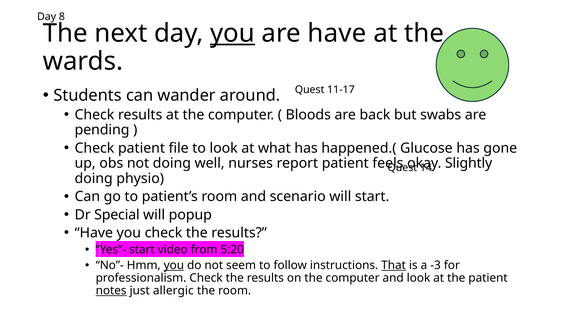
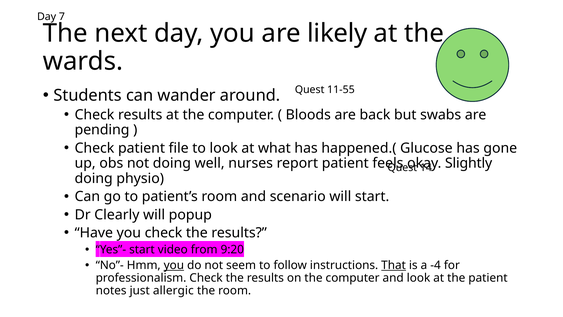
8: 8 -> 7
you at (232, 33) underline: present -> none
are have: have -> likely
11-17: 11-17 -> 11-55
Special: Special -> Clearly
5:20: 5:20 -> 9:20
-3: -3 -> -4
notes underline: present -> none
